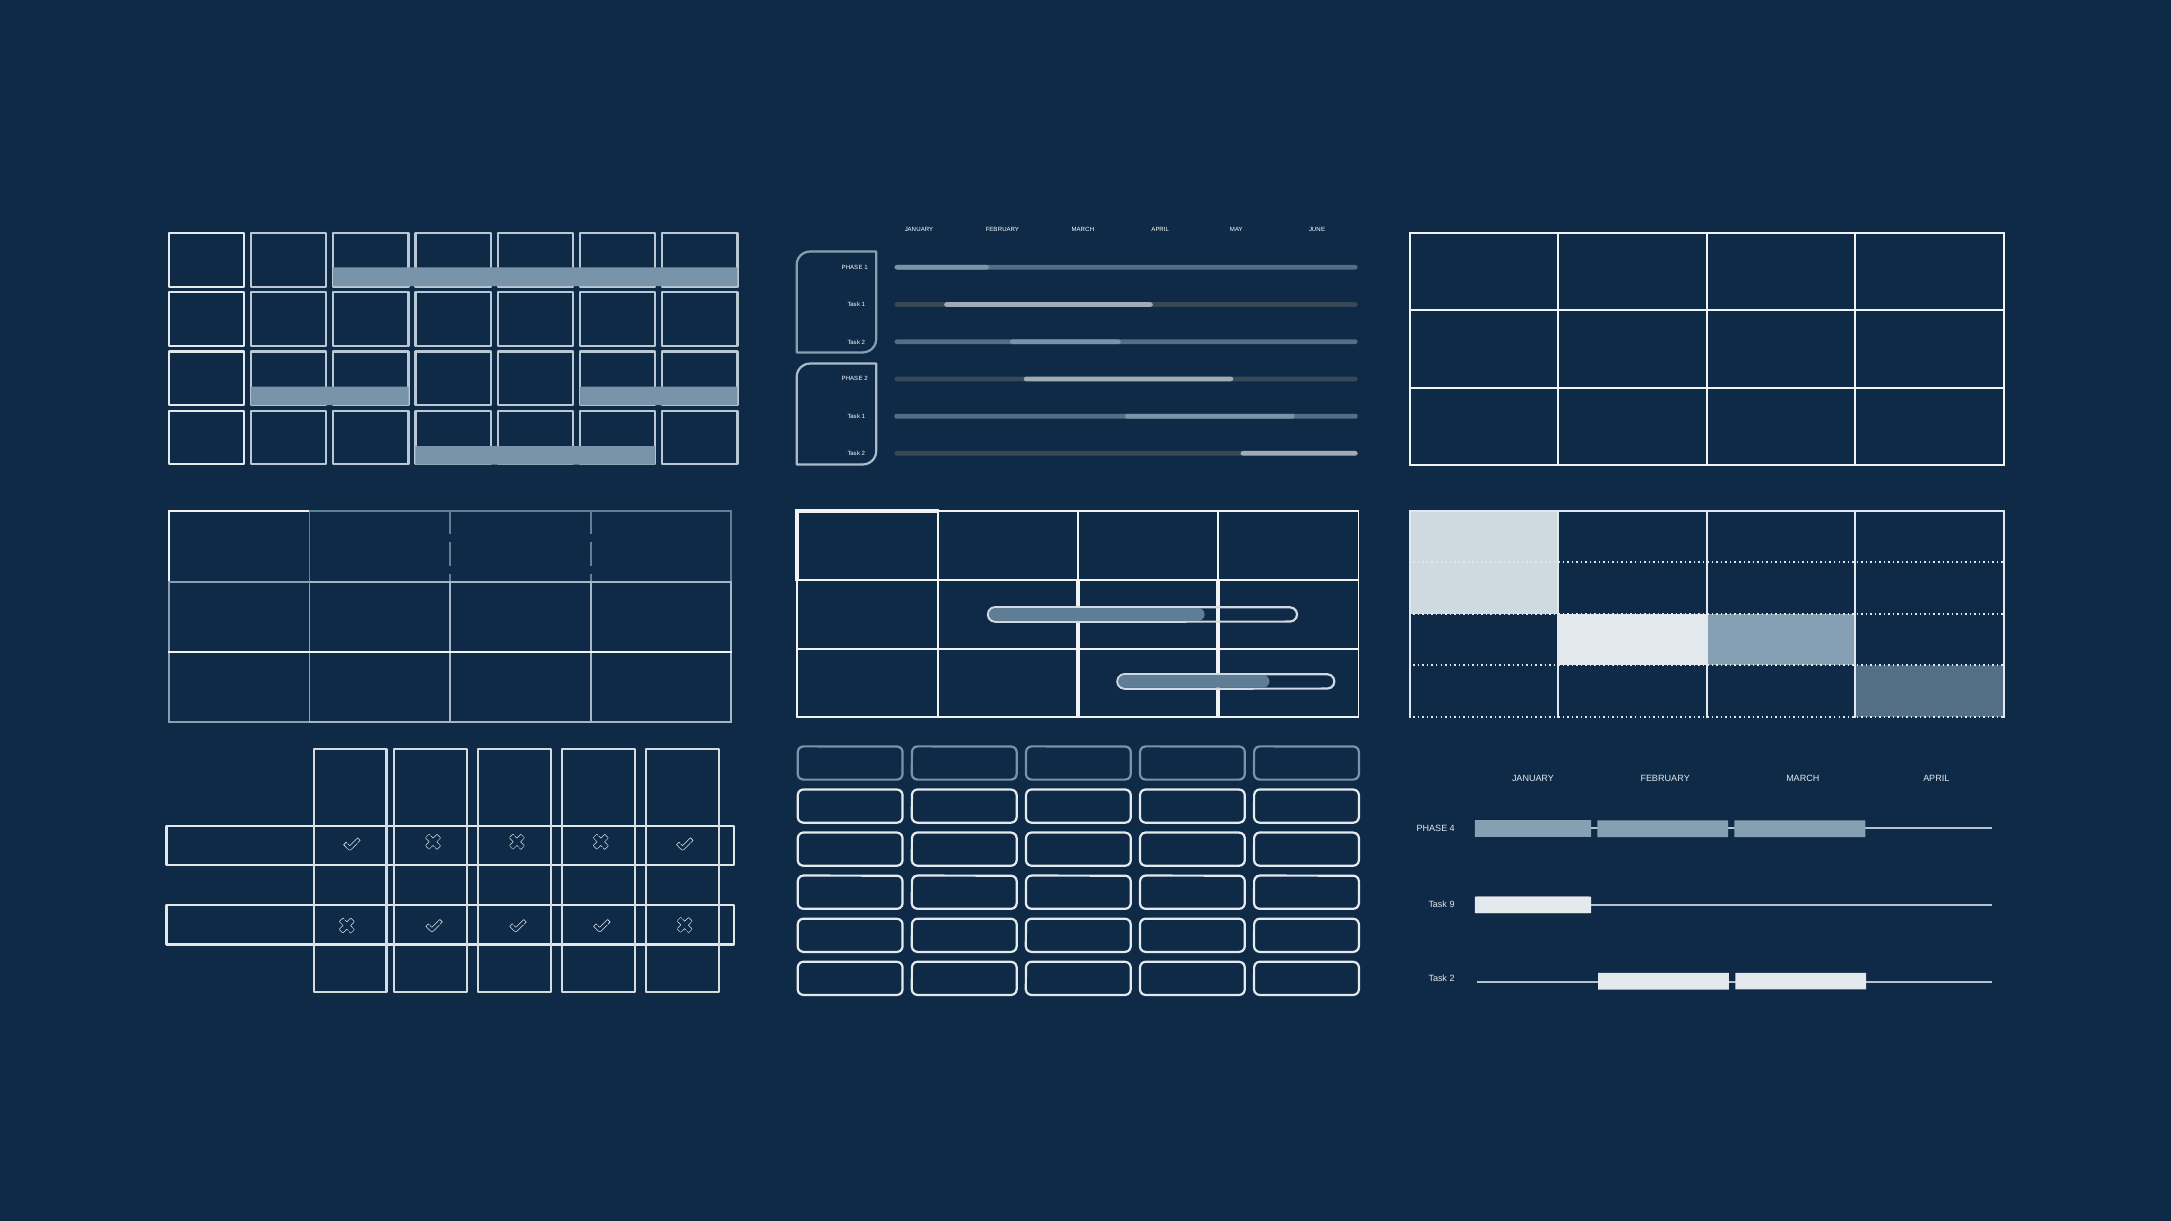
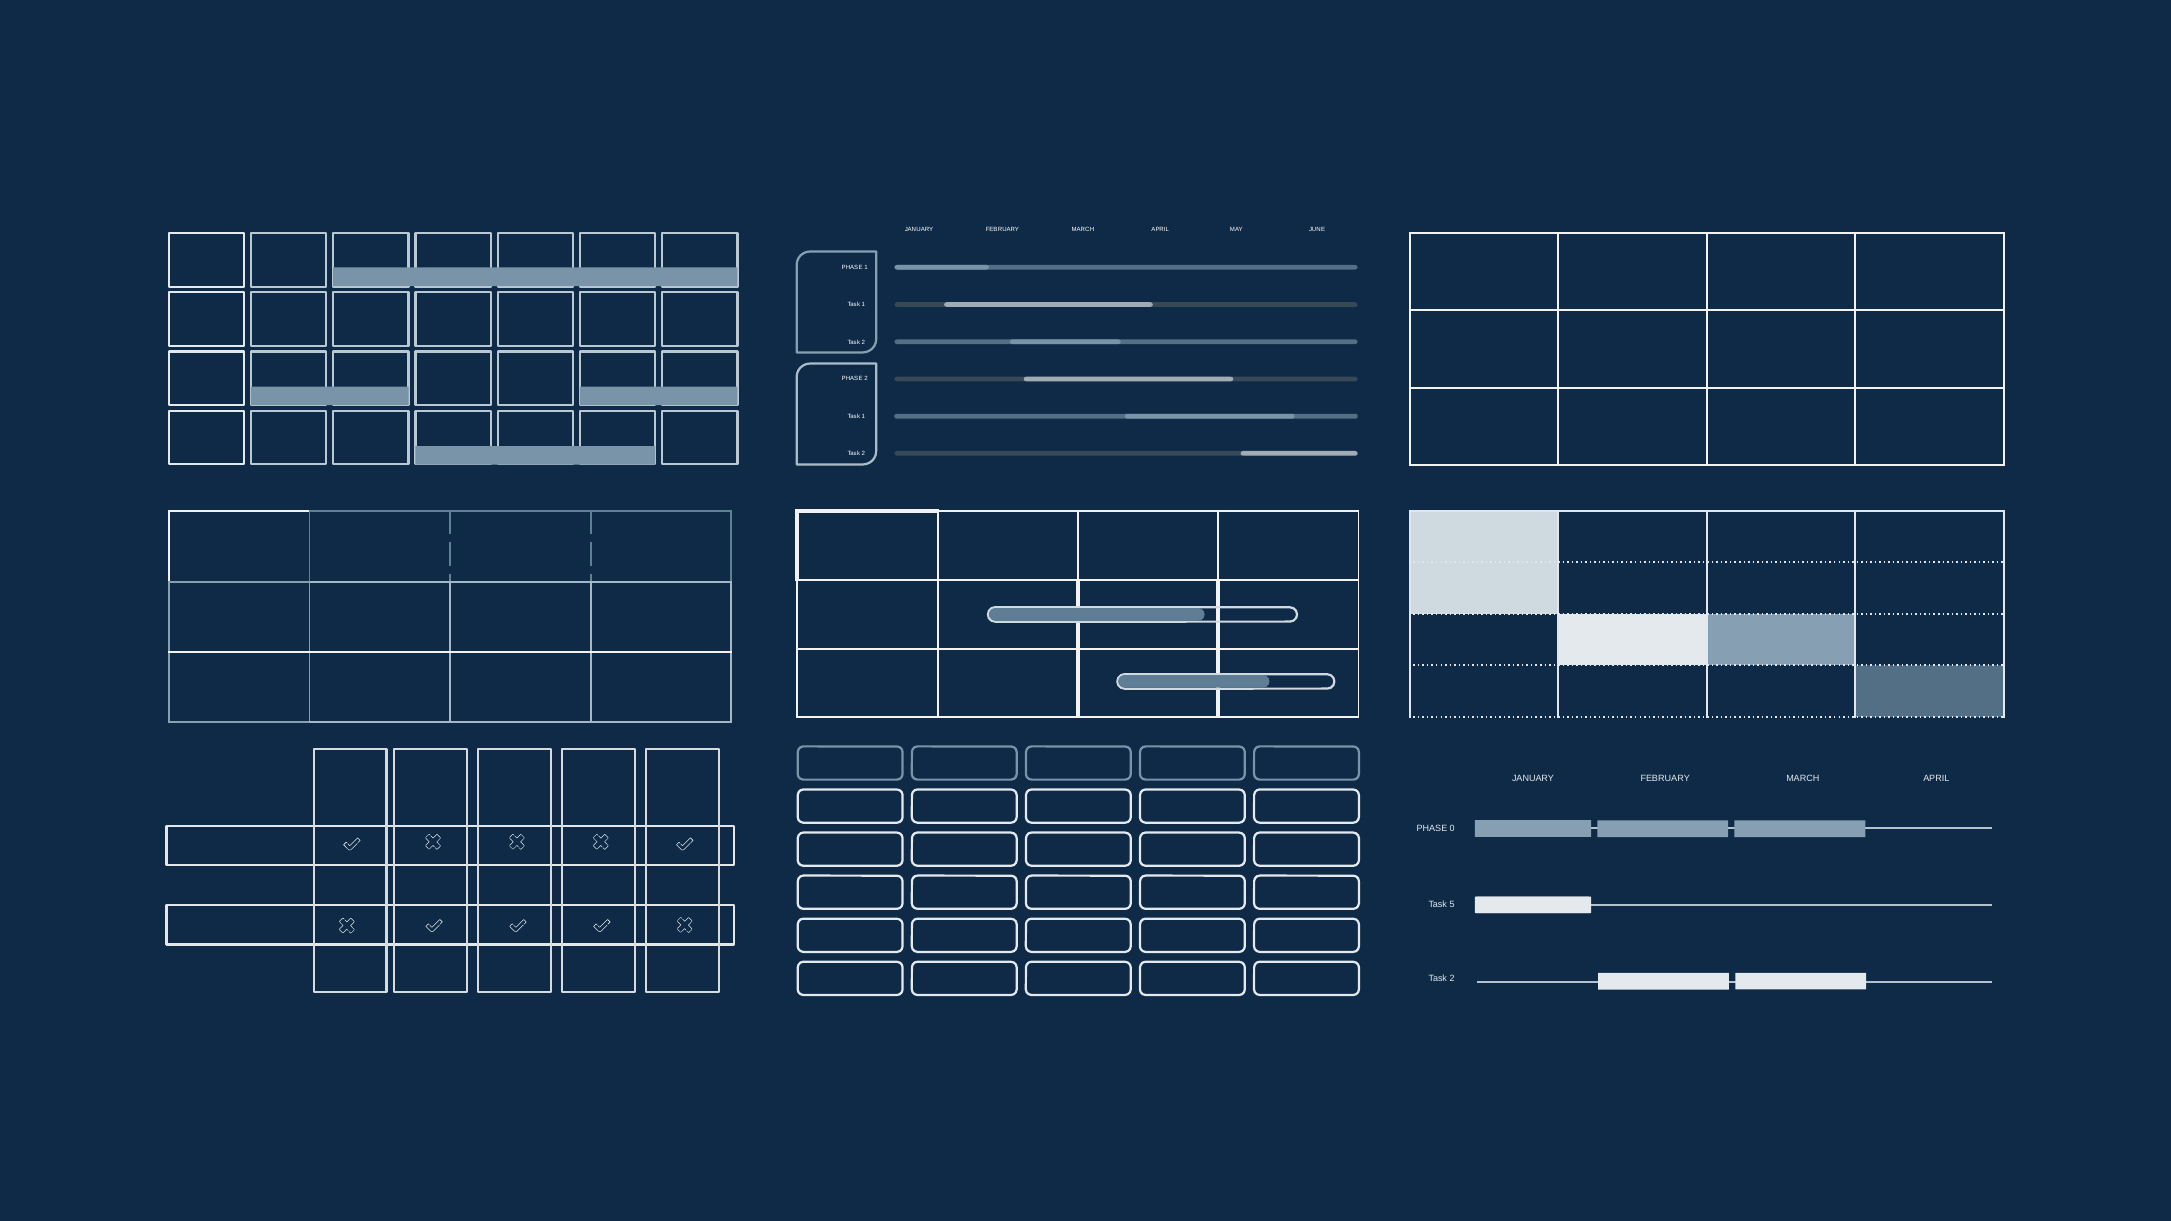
4: 4 -> 0
9: 9 -> 5
